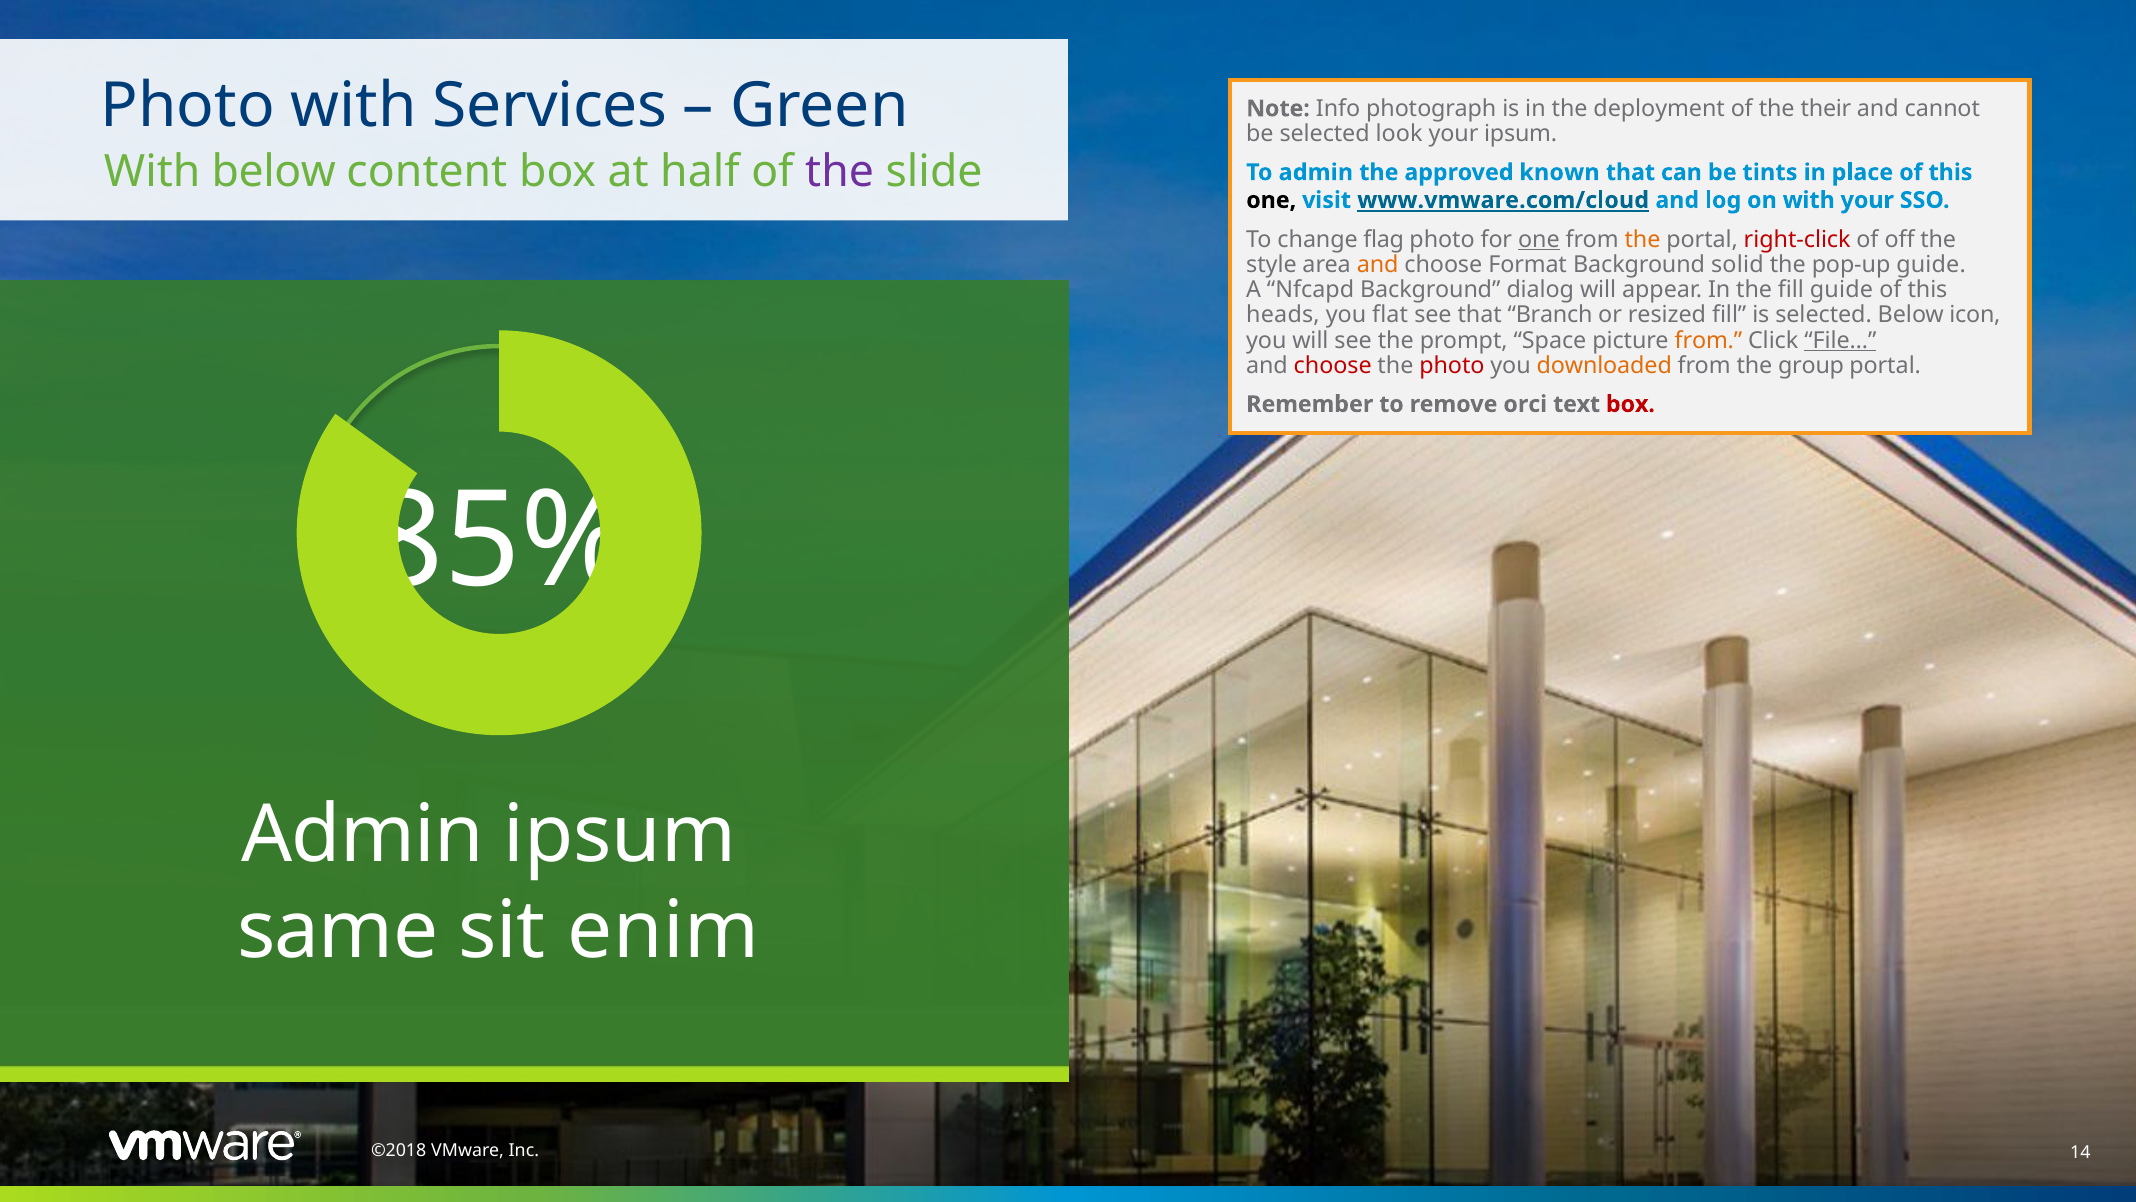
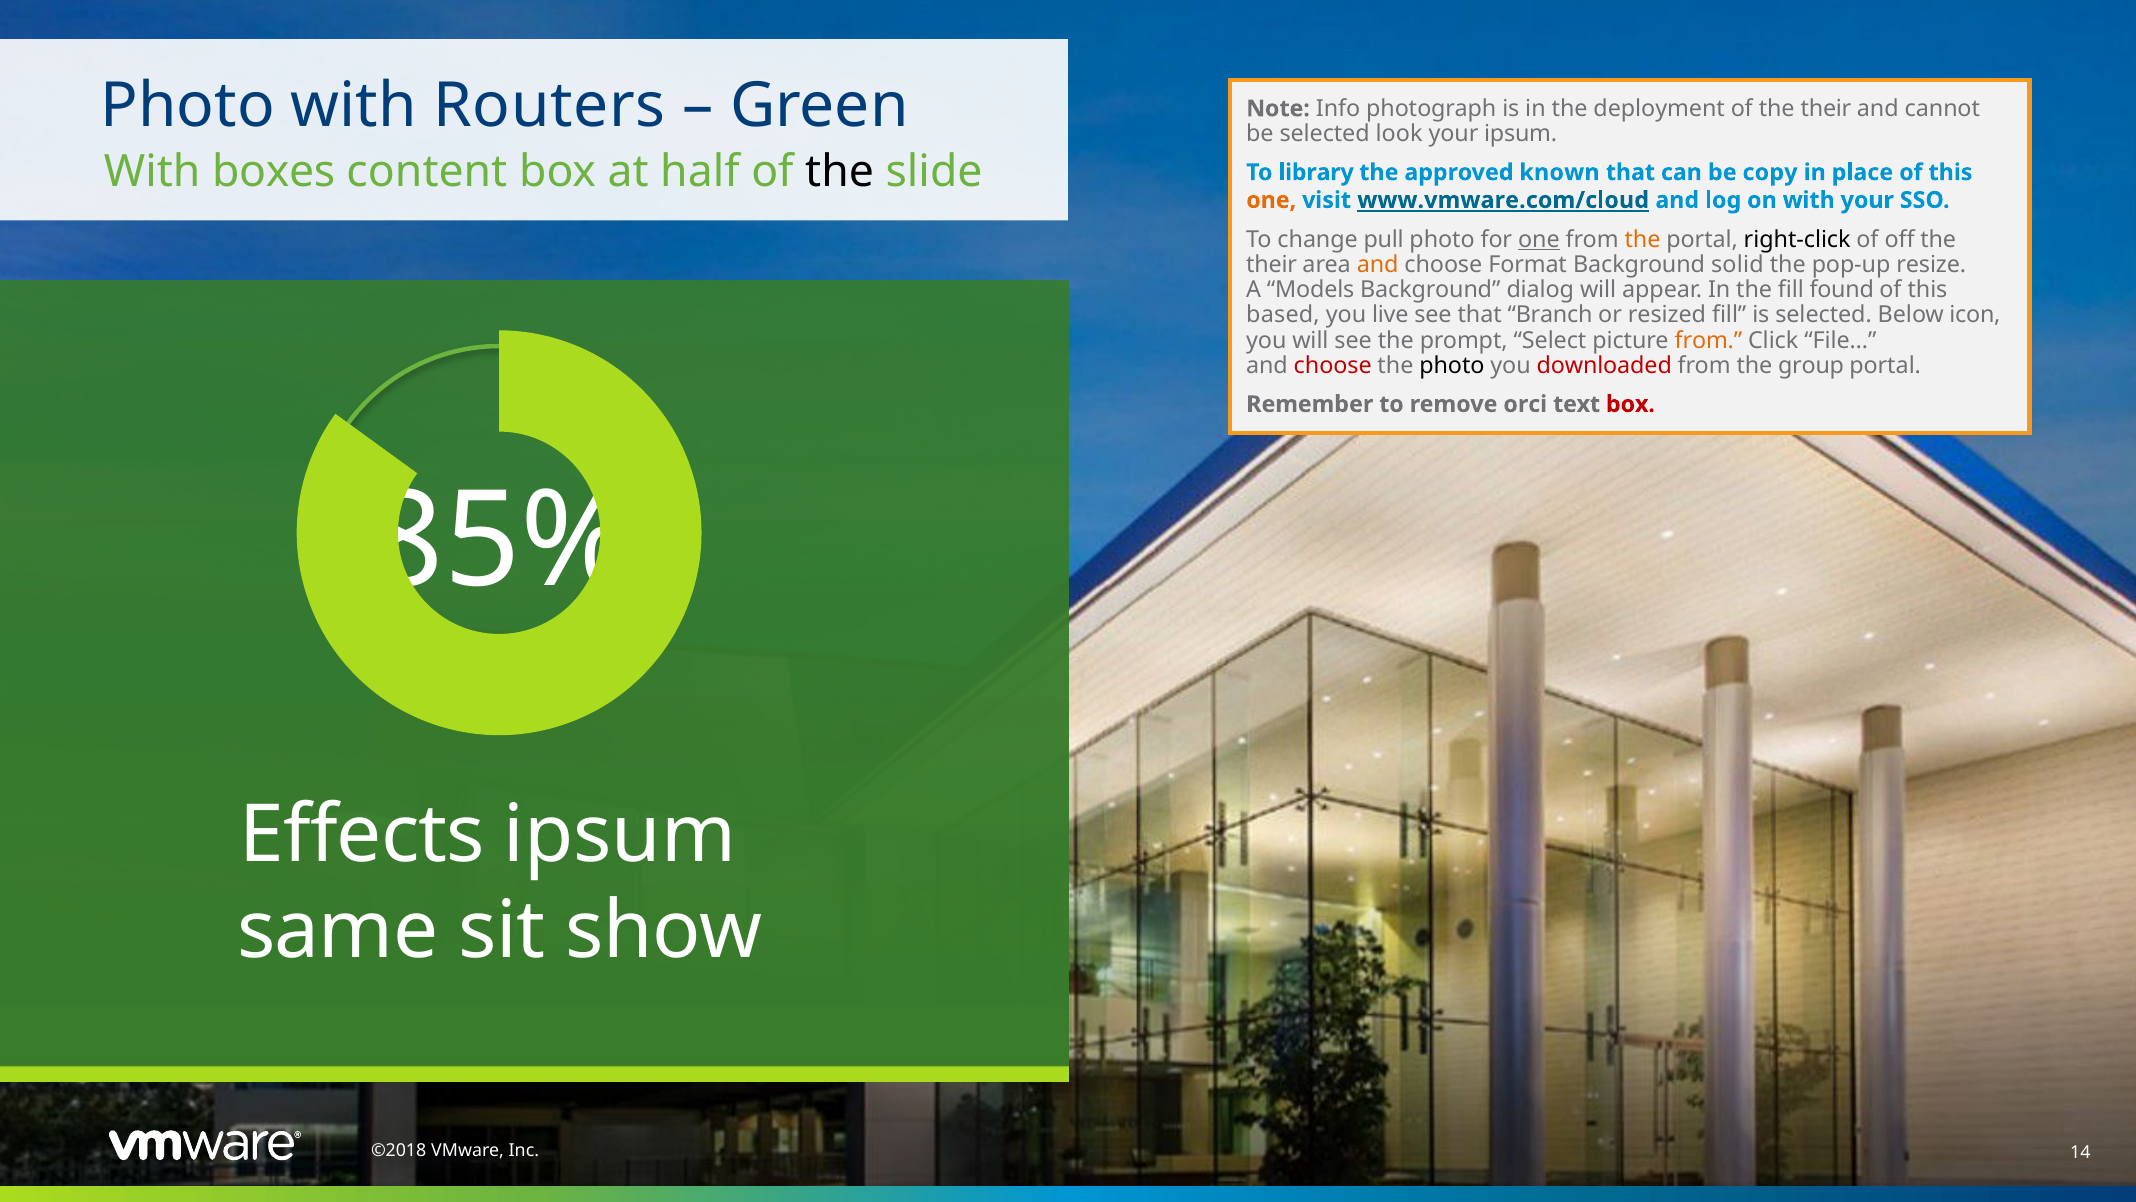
Services: Services -> Routers
With below: below -> boxes
the at (840, 172) colour: purple -> black
To admin: admin -> library
tints: tints -> copy
one at (1271, 200) colour: black -> orange
flag: flag -> pull
right-click colour: red -> black
style at (1271, 265): style -> their
pop-up guide: guide -> resize
Nfcapd: Nfcapd -> Models
fill guide: guide -> found
heads: heads -> based
flat: flat -> live
Space: Space -> Select
File… underline: present -> none
photo at (1452, 366) colour: red -> black
downloaded colour: orange -> red
Admin at (362, 835): Admin -> Effects
enim: enim -> show
